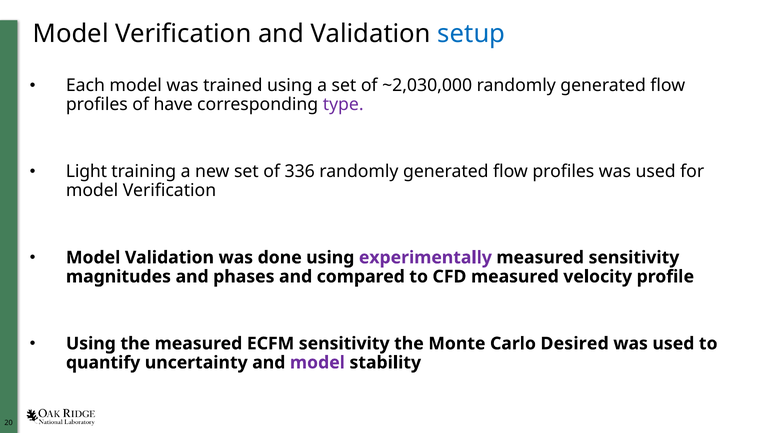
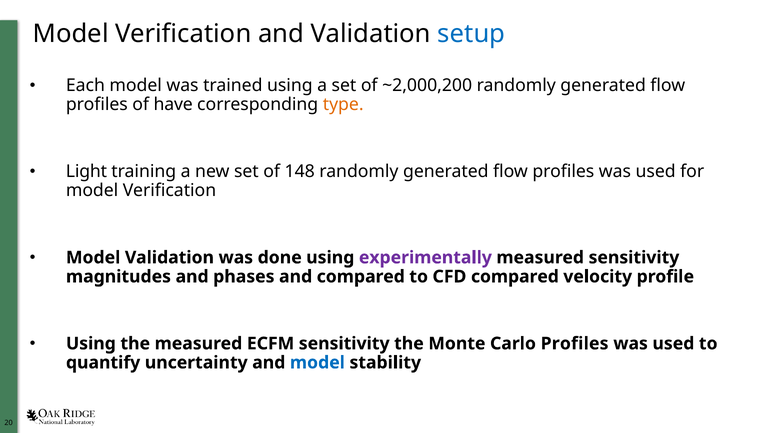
~2,030,000: ~2,030,000 -> ~2,000,200
type colour: purple -> orange
336: 336 -> 148
CFD measured: measured -> compared
Carlo Desired: Desired -> Profiles
model at (317, 363) colour: purple -> blue
